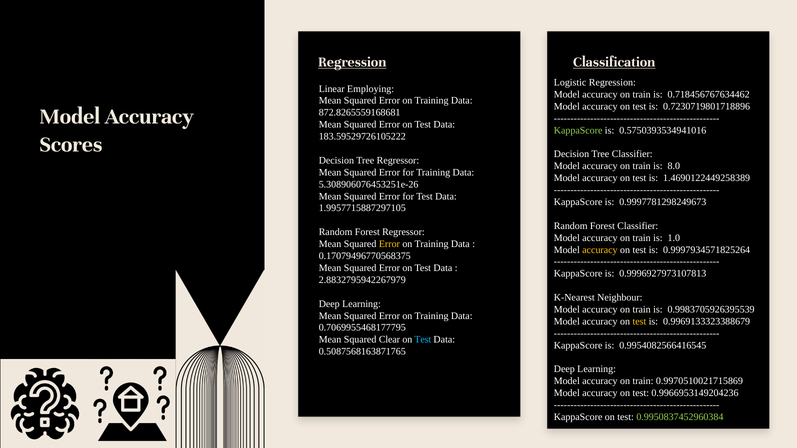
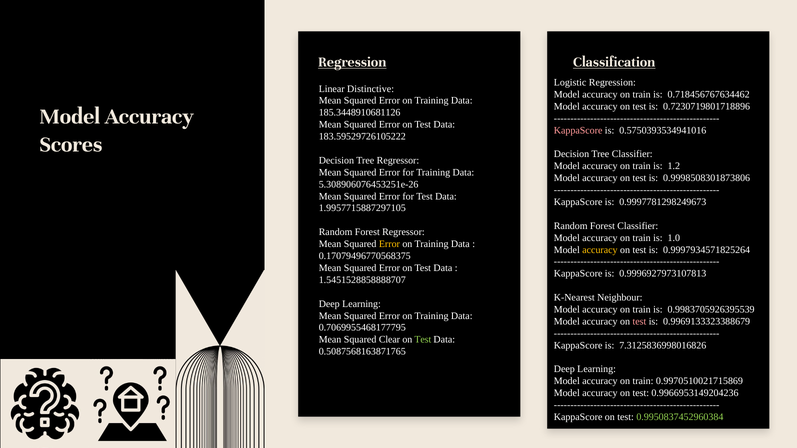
Employing: Employing -> Distinctive
872.8265559168681: 872.8265559168681 -> 185.3448910681126
KappaScore at (578, 130) colour: light green -> pink
8.0: 8.0 -> 1.2
1.4690122449258389: 1.4690122449258389 -> 0.9998508301873806
2.8832795942267979: 2.8832795942267979 -> 1.5451528858888707
test at (639, 322) colour: yellow -> pink
Test at (423, 340) colour: light blue -> light green
0.9954082566416545: 0.9954082566416545 -> 7.3125836998016826
